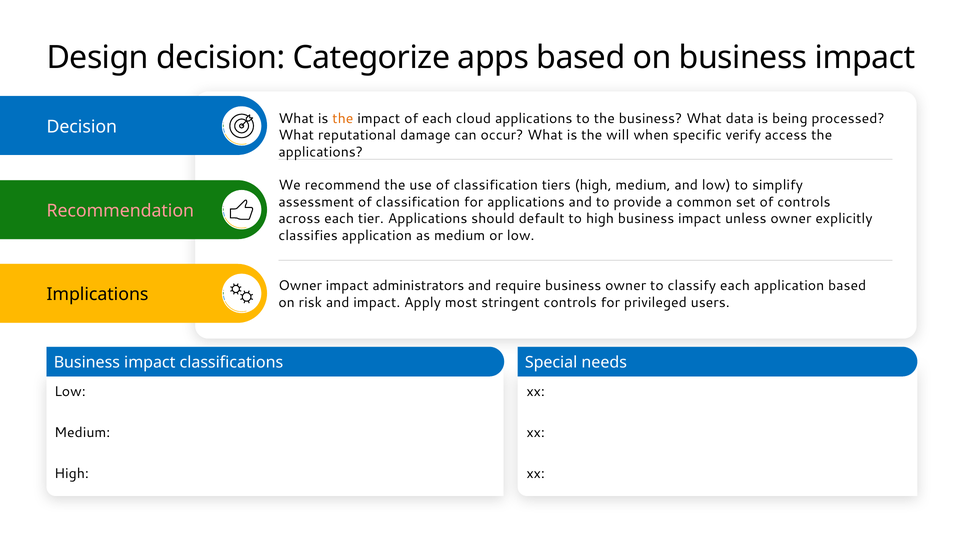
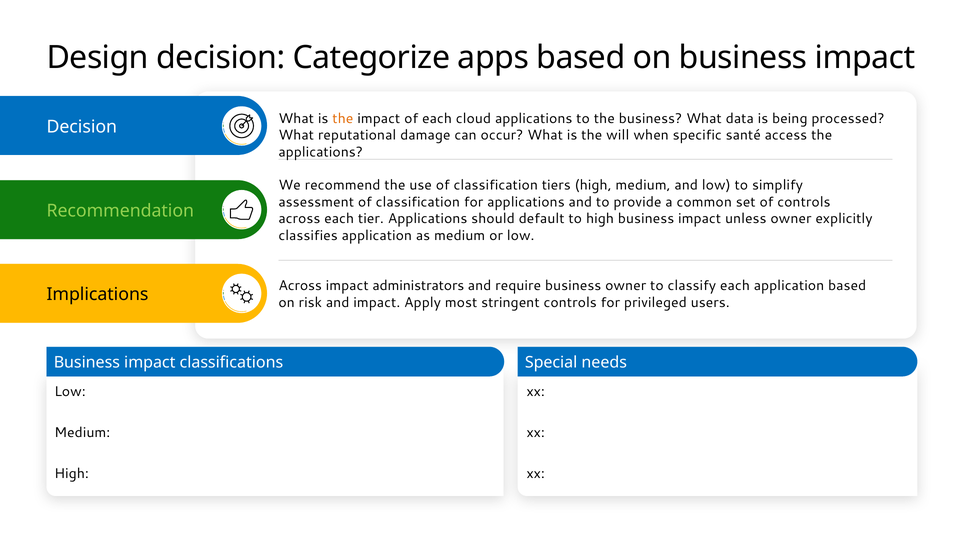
verify: verify -> santé
Recommendation colour: pink -> light green
Owner at (300, 286): Owner -> Across
